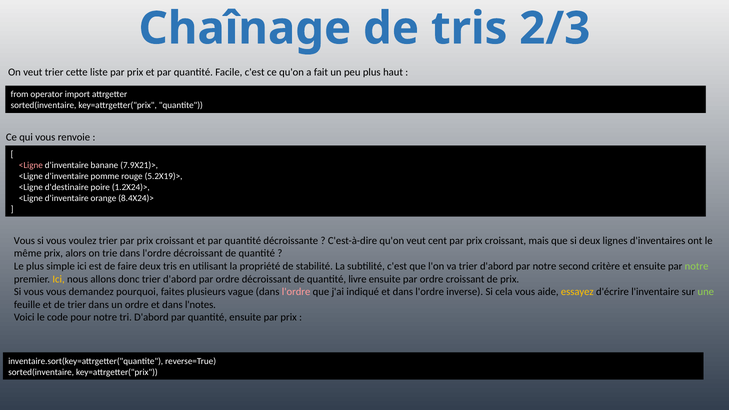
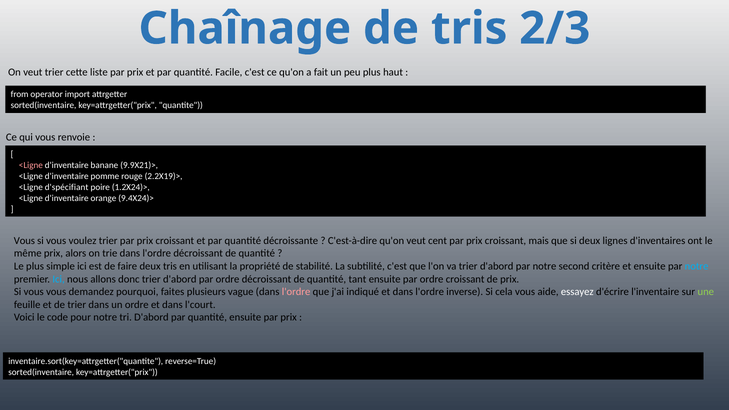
7.9X21)>: 7.9X21)> -> 9.9X21)>
5.2X19)>: 5.2X19)> -> 2.2X19)>
d'destinaire: d'destinaire -> d'spécifiant
8.4X24)>: 8.4X24)> -> 9.4X24)>
notre at (697, 266) colour: light green -> light blue
Ici at (59, 279) colour: yellow -> light blue
livre: livre -> tant
essayez colour: yellow -> white
l'notes: l'notes -> l'court
